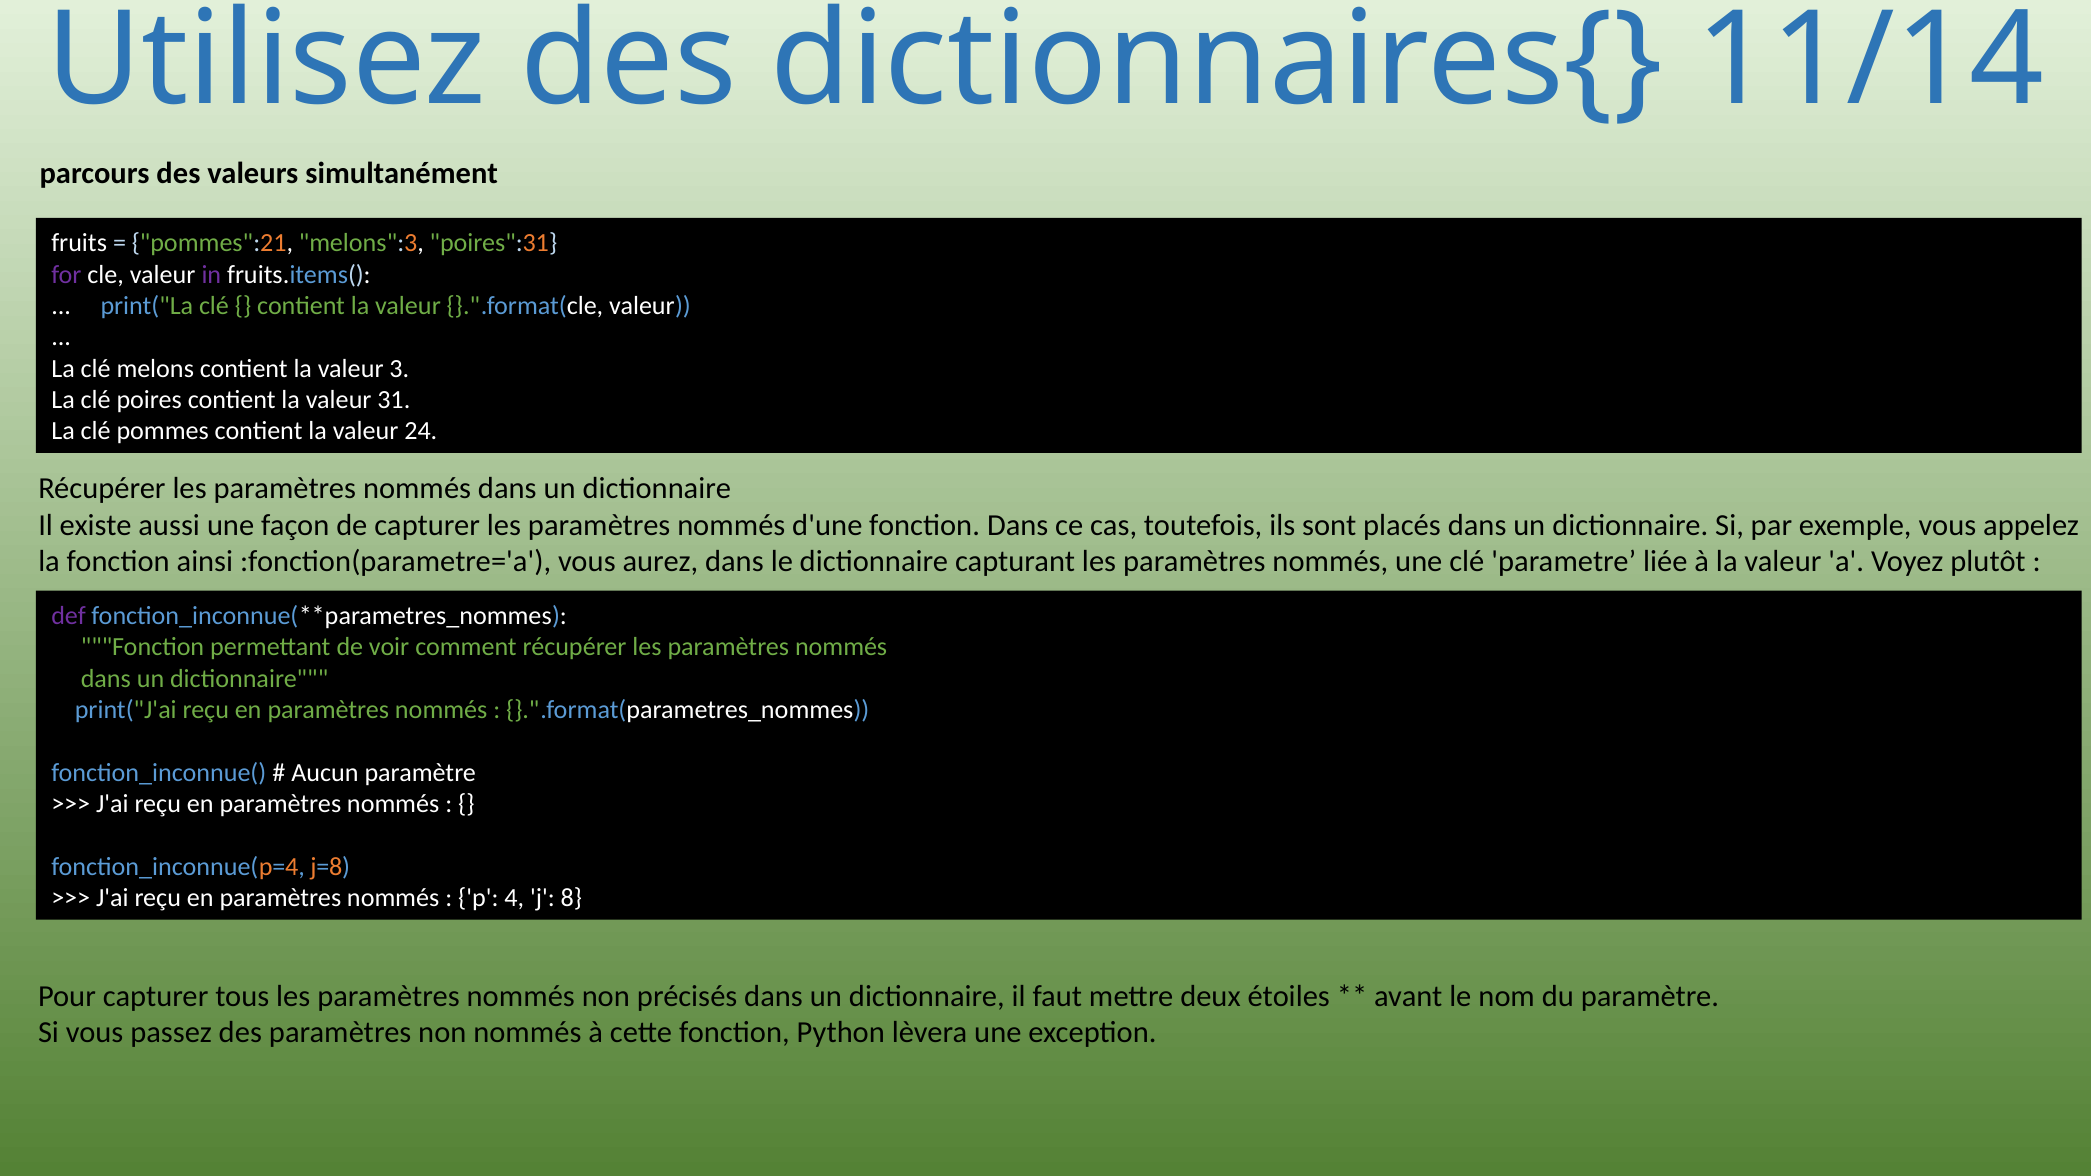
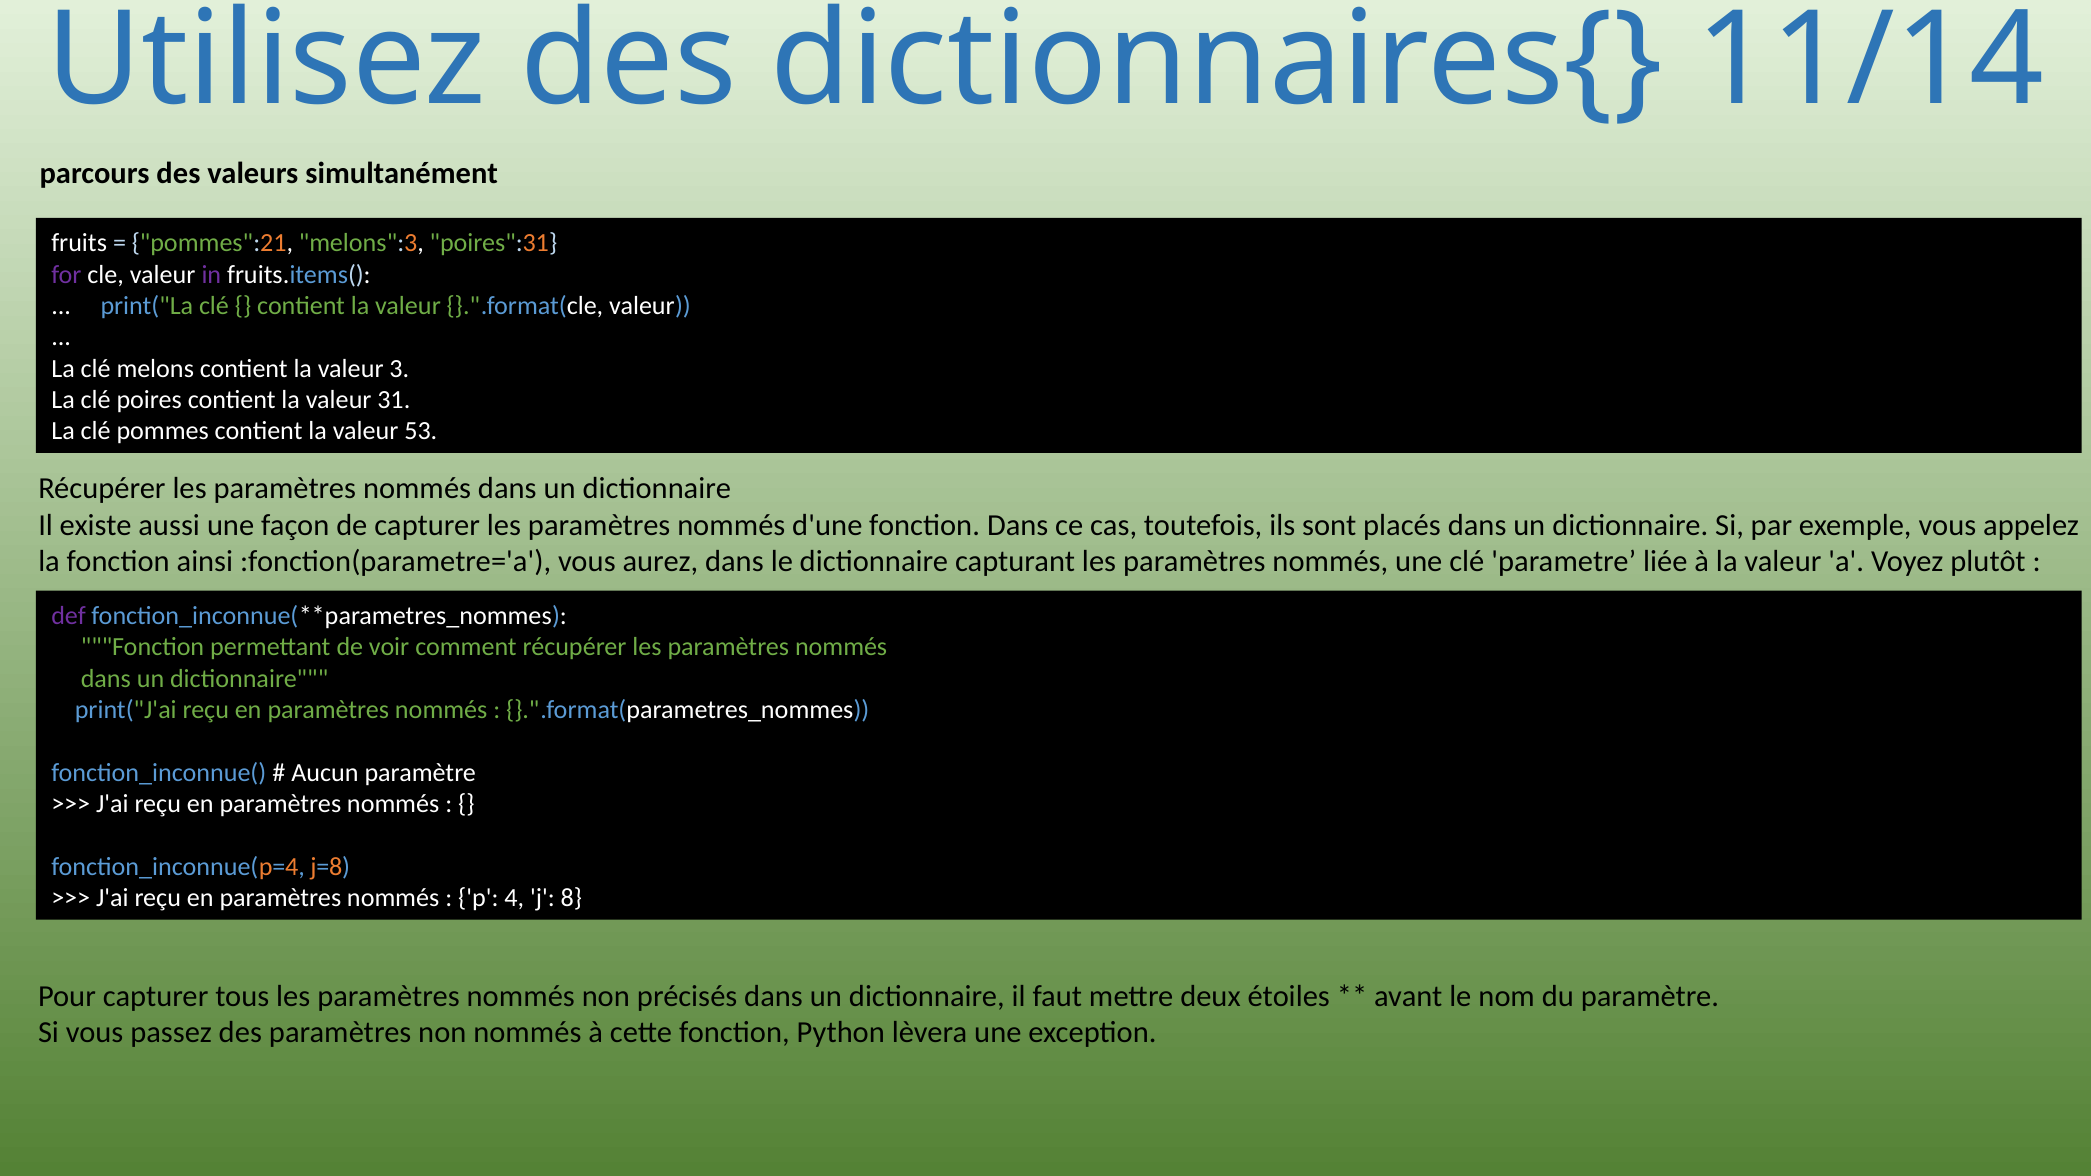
24: 24 -> 53
